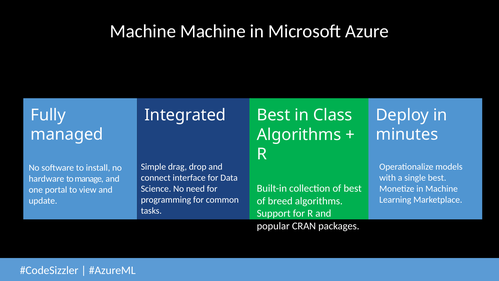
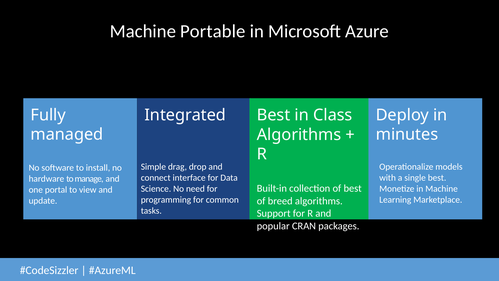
Machine Machine: Machine -> Portable
